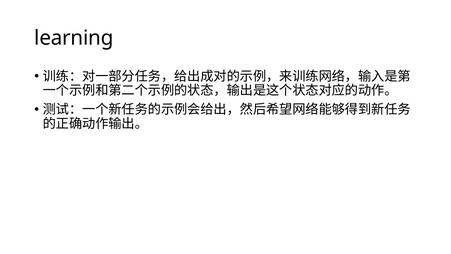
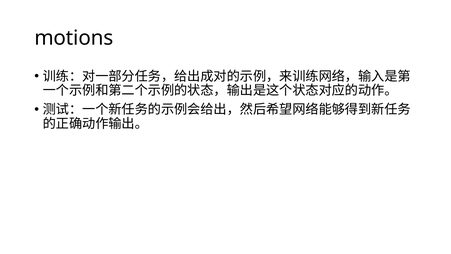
learning: learning -> motions
